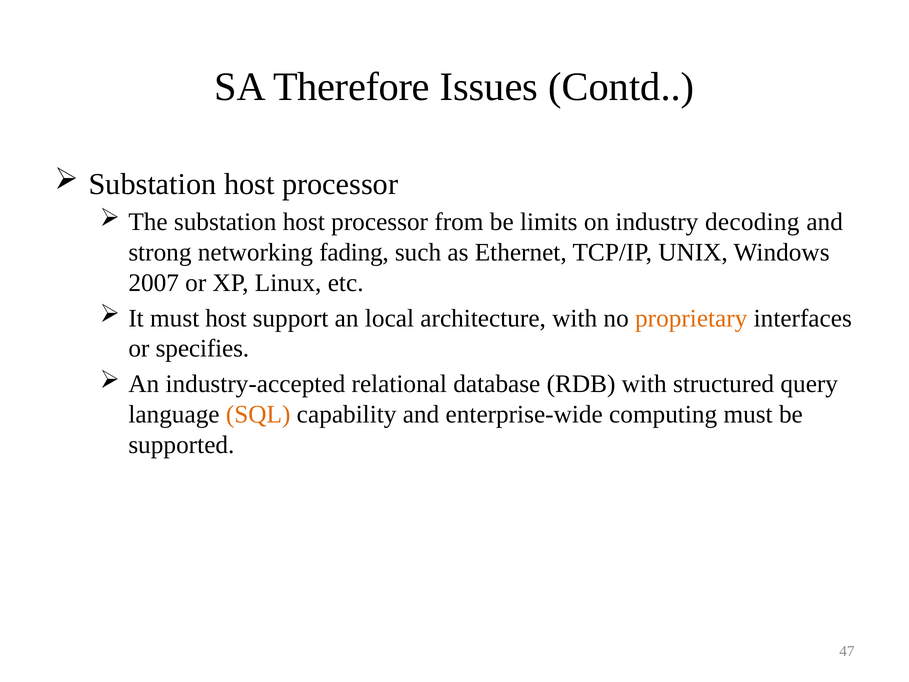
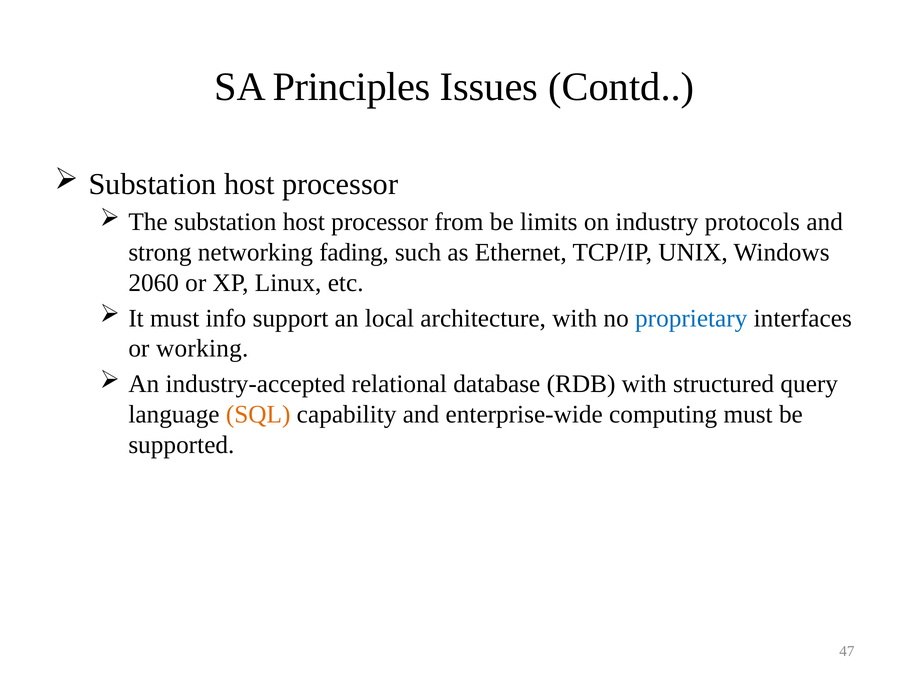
Therefore: Therefore -> Principles
decoding: decoding -> protocols
2007: 2007 -> 2060
must host: host -> info
proprietary colour: orange -> blue
specifies: specifies -> working
